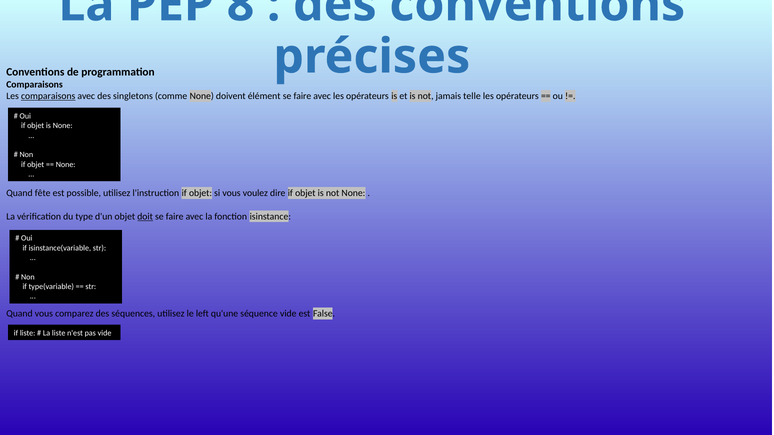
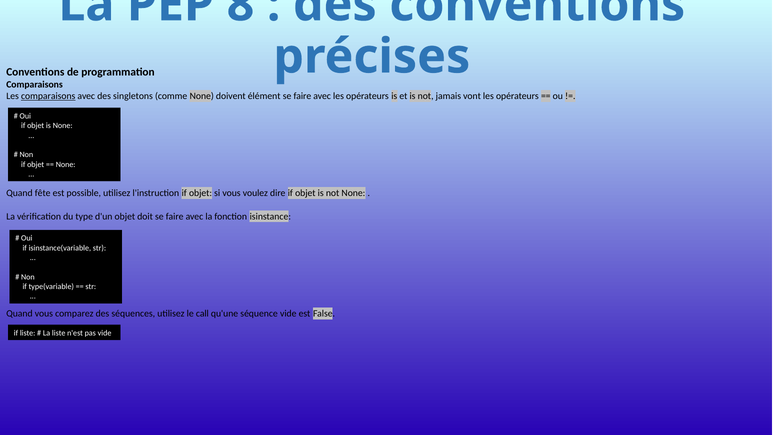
telle: telle -> vont
doit underline: present -> none
left: left -> call
